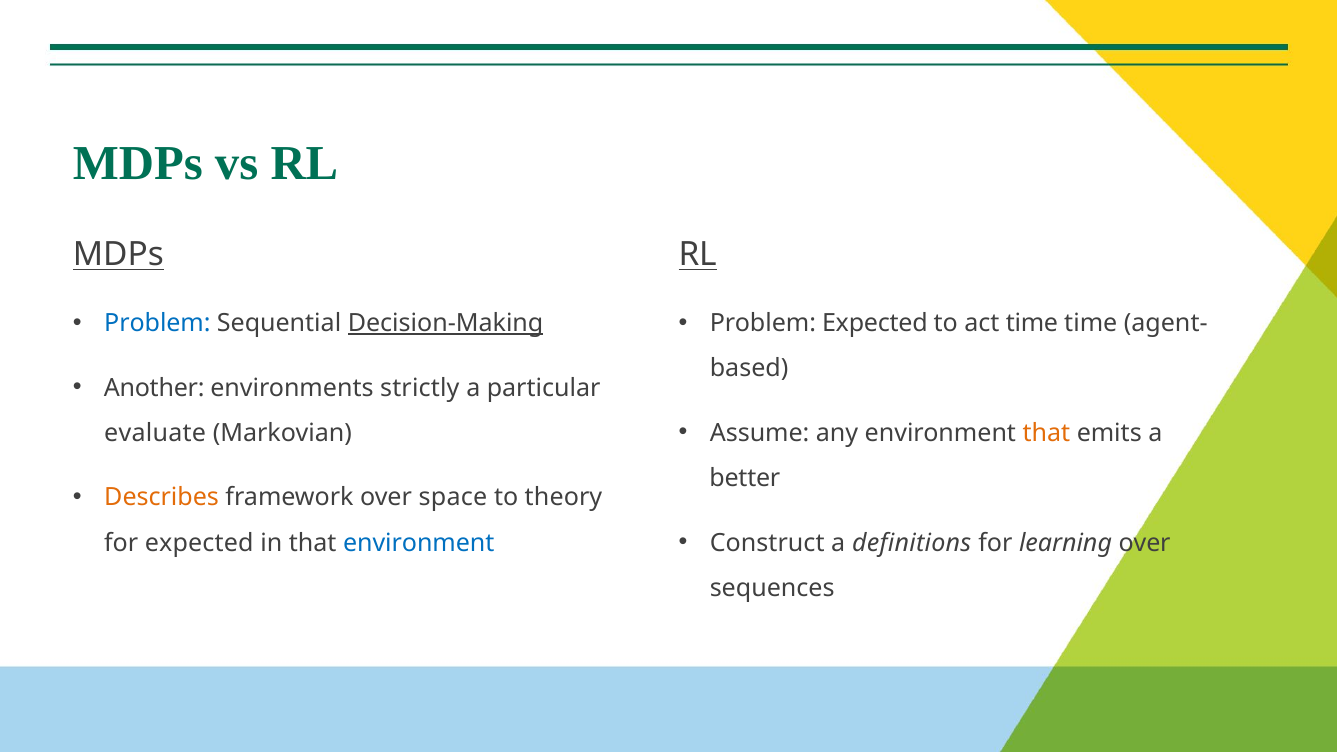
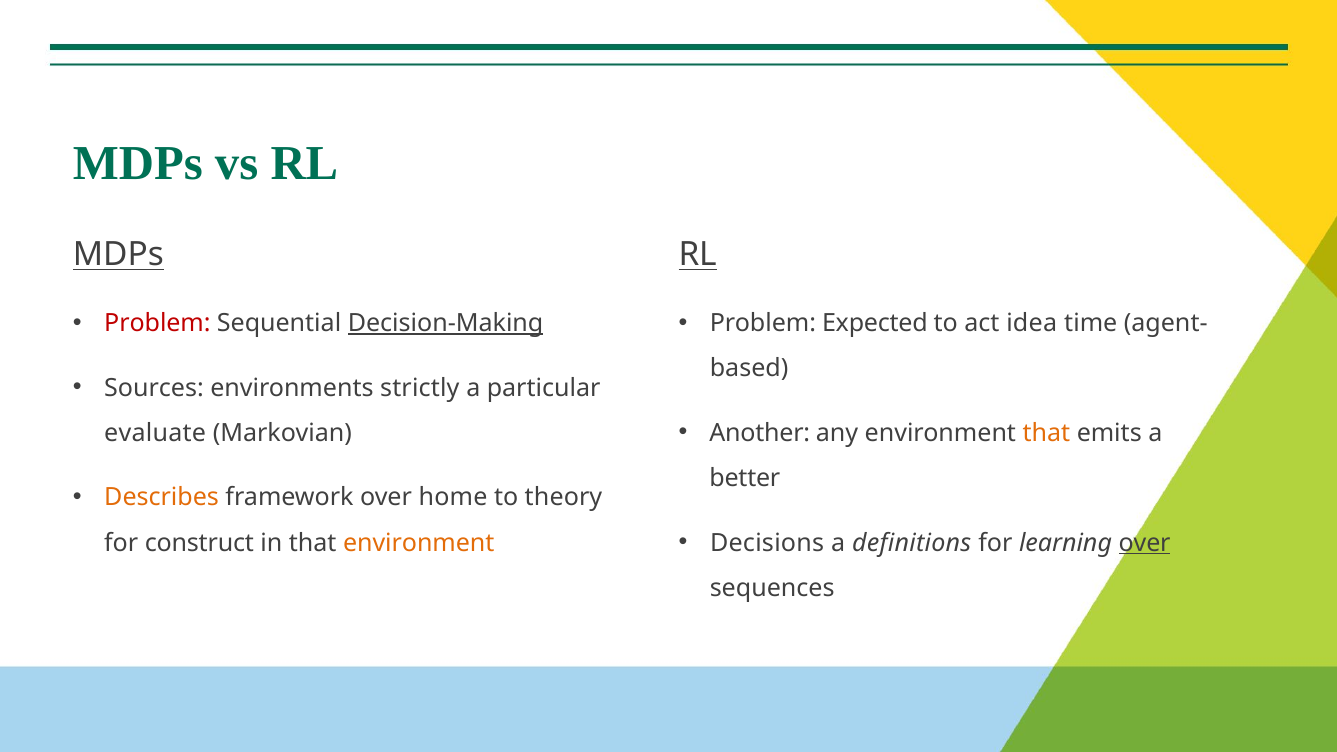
Problem at (157, 323) colour: blue -> red
act time: time -> idea
Another: Another -> Sources
Assume: Assume -> Another
space: space -> home
Construct: Construct -> Decisions
over at (1145, 543) underline: none -> present
for expected: expected -> construct
environment at (419, 543) colour: blue -> orange
